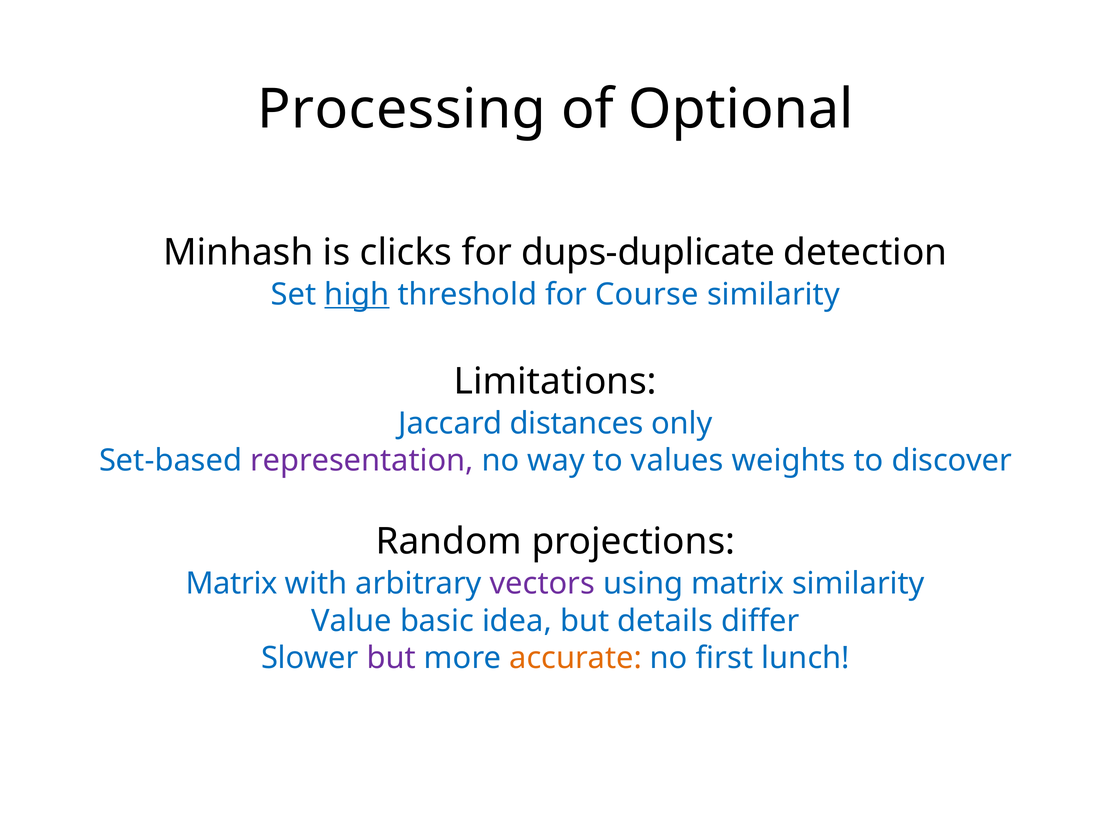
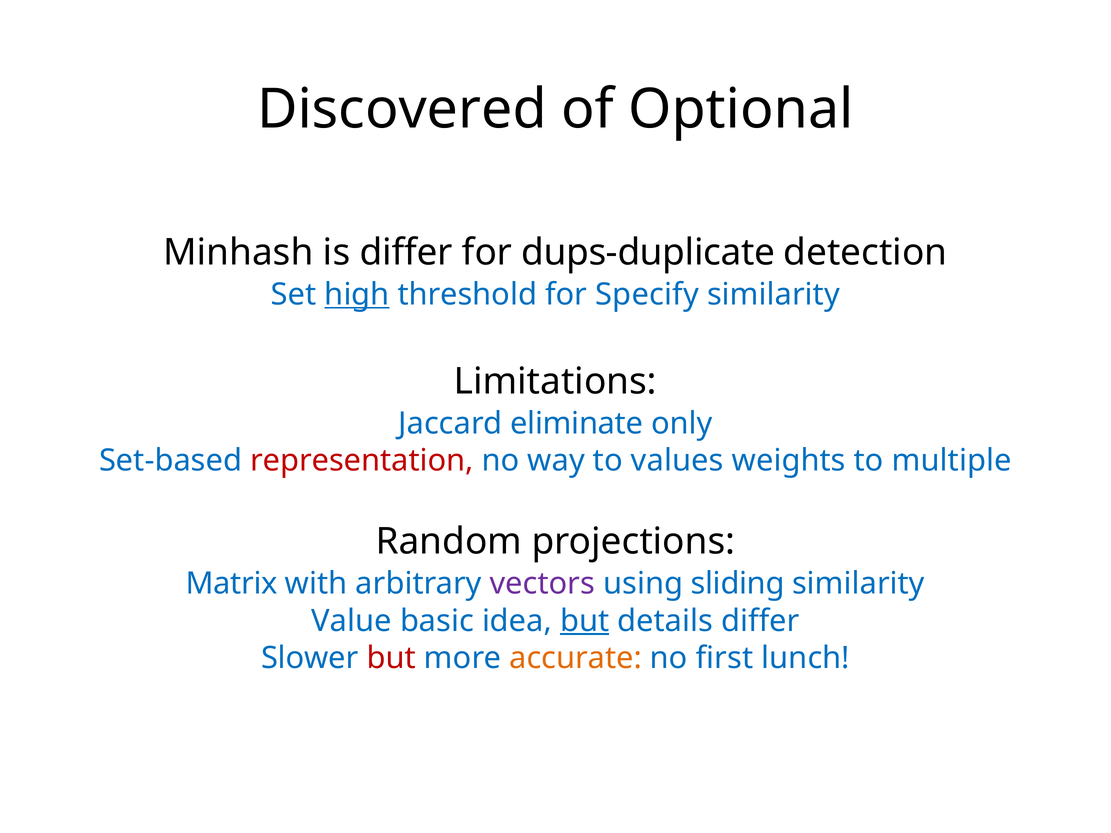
Processing: Processing -> Discovered
is clicks: clicks -> differ
Course: Course -> Specify
distances: distances -> eliminate
representation colour: purple -> red
discover: discover -> multiple
using matrix: matrix -> sliding
but at (585, 621) underline: none -> present
but at (391, 658) colour: purple -> red
